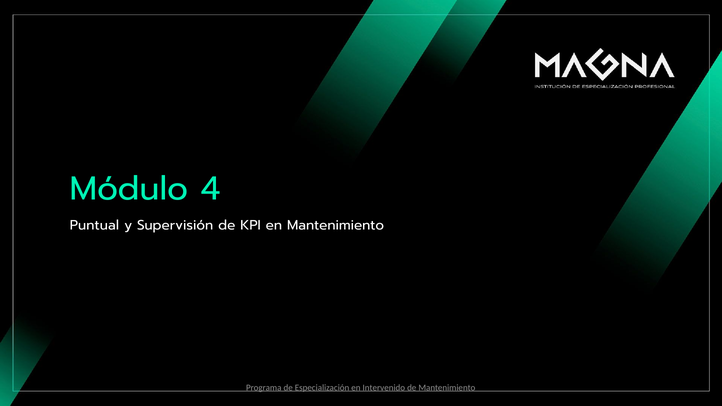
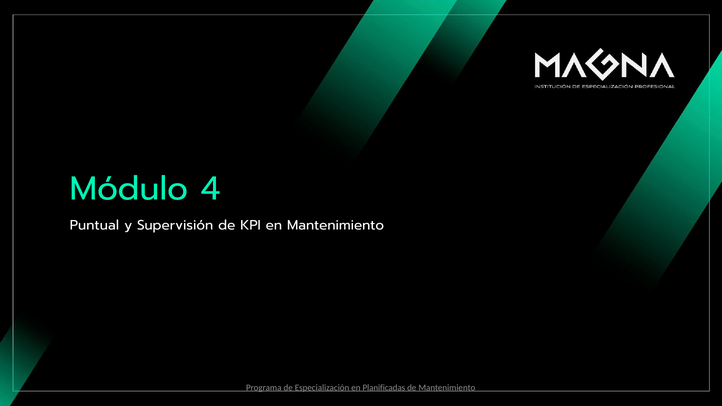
Intervenido: Intervenido -> Planificadas
